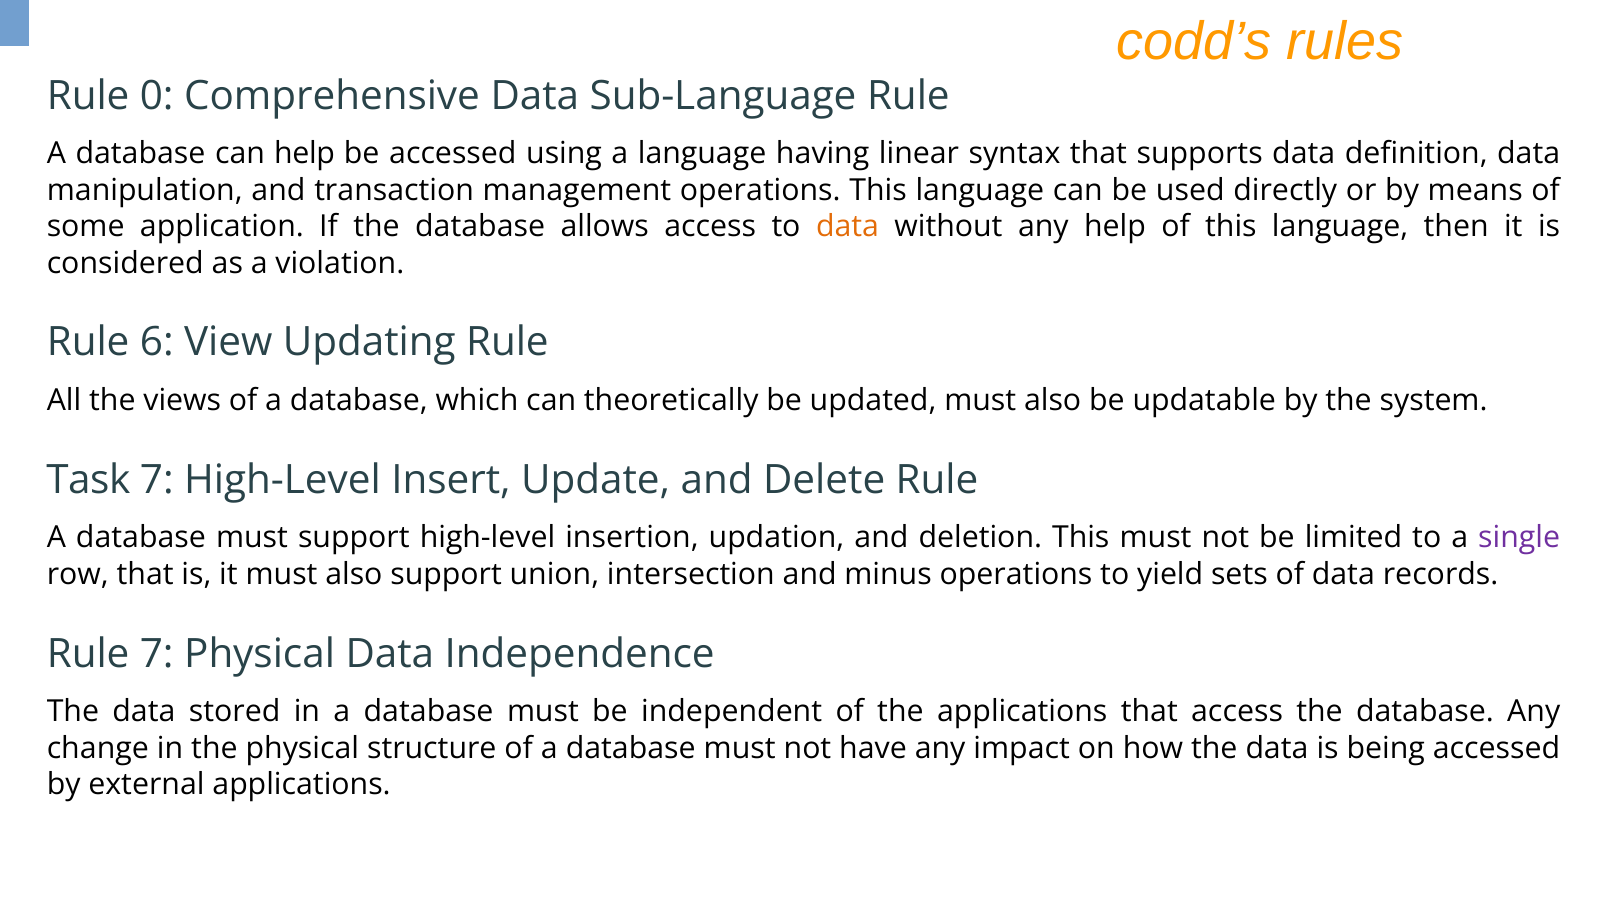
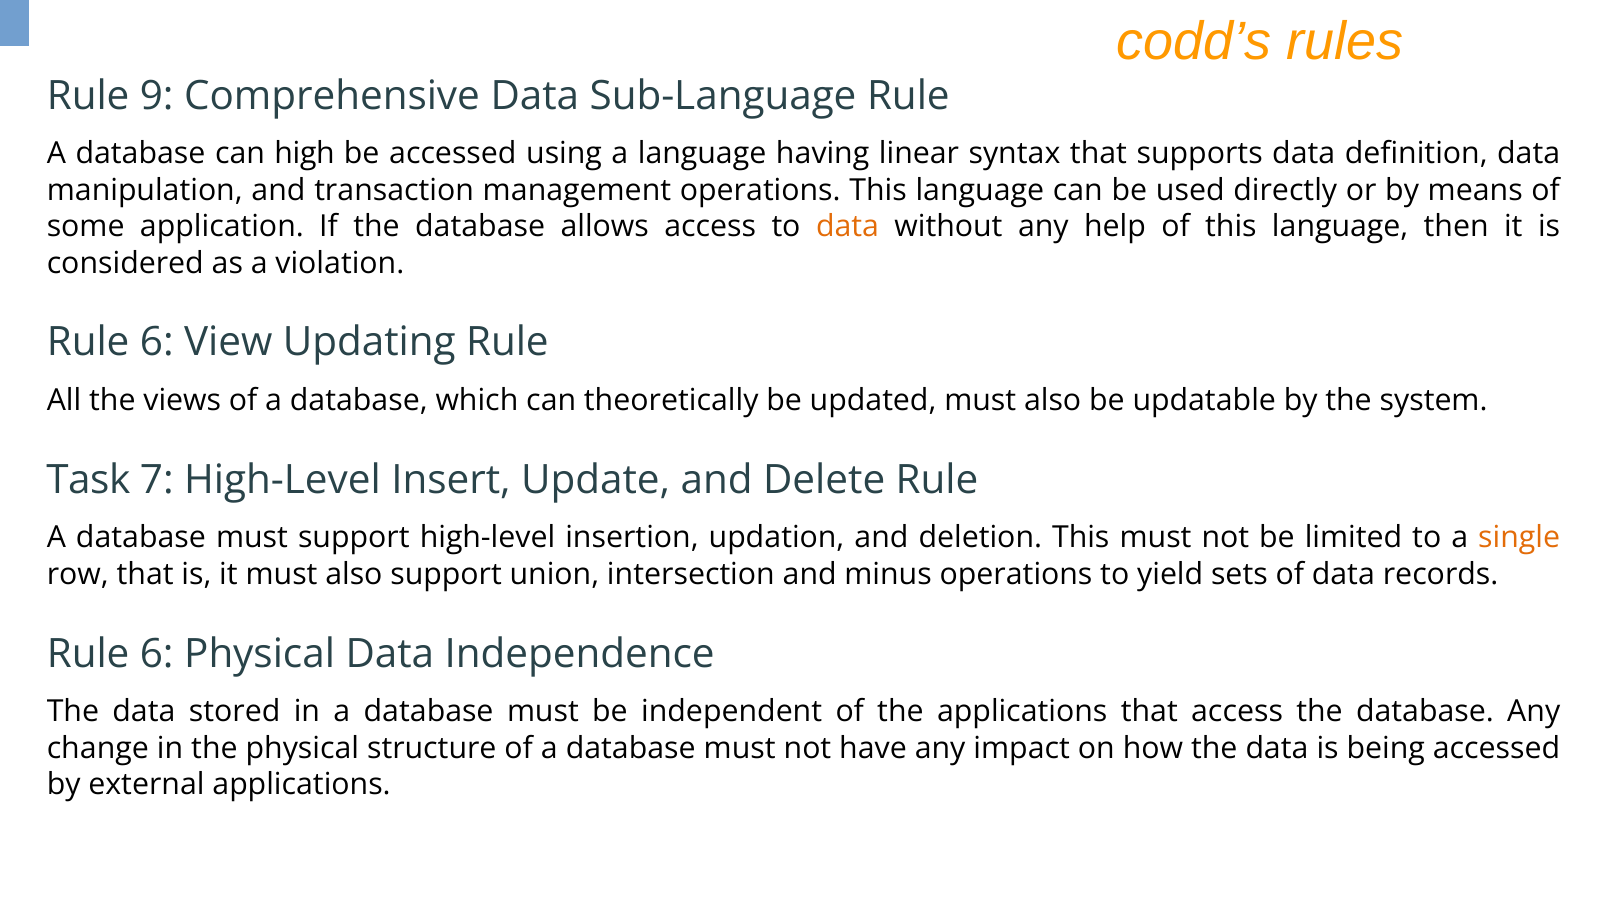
0: 0 -> 9
can help: help -> high
single colour: purple -> orange
7 at (157, 654): 7 -> 6
